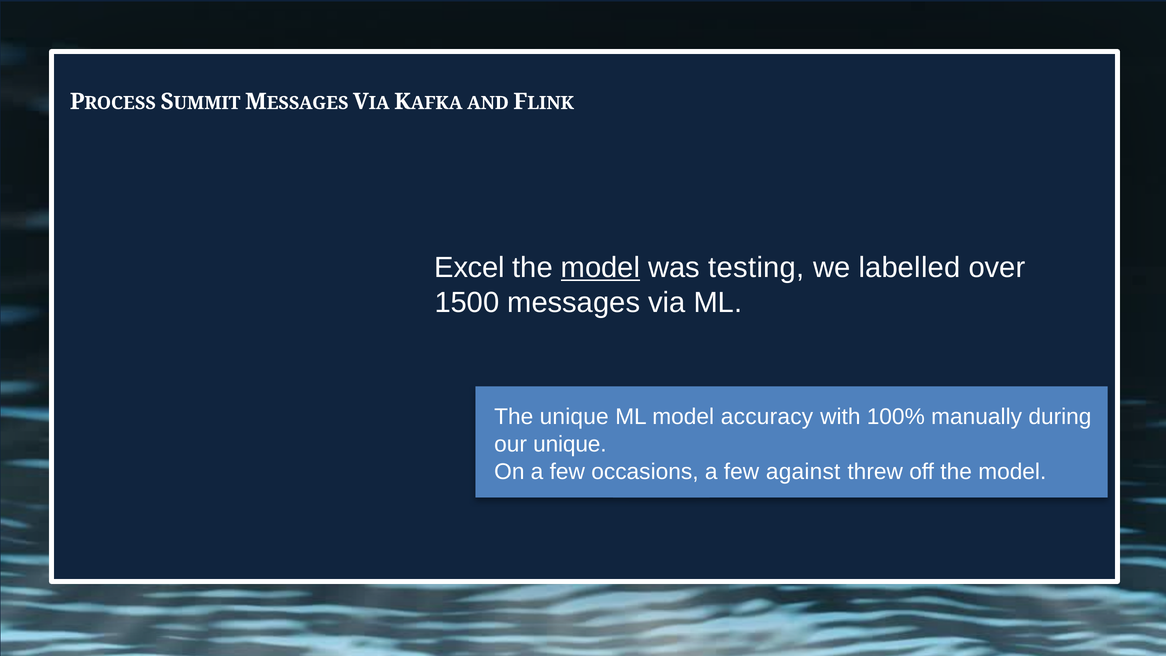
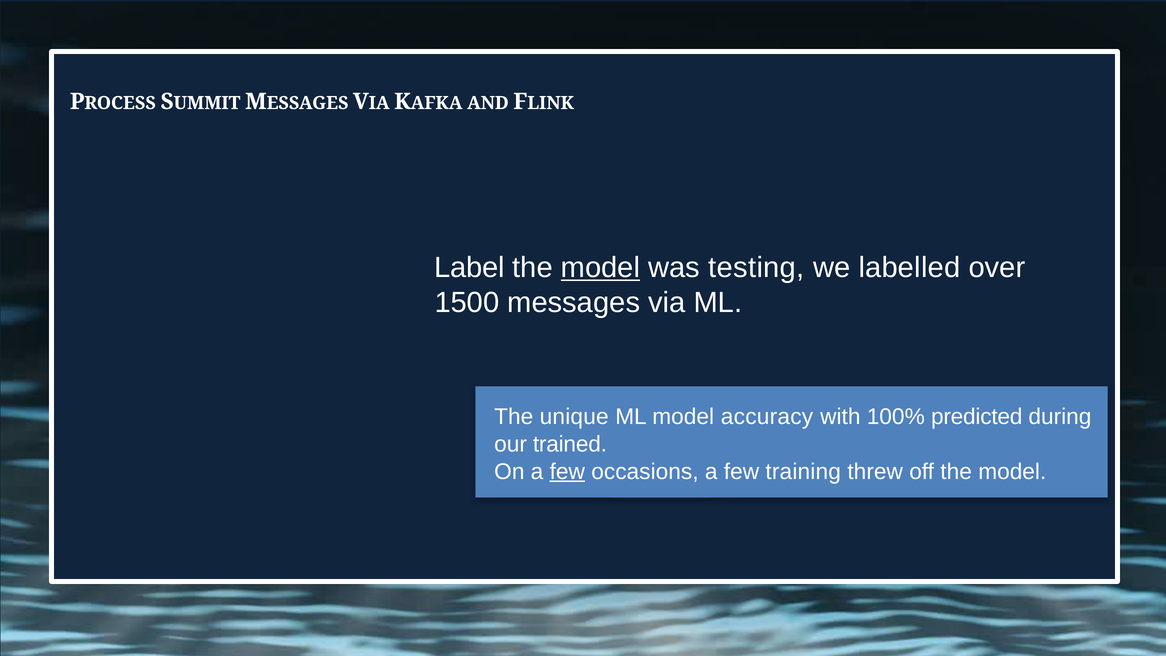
Excel: Excel -> Label
manually: manually -> predicted
our unique: unique -> trained
few at (567, 471) underline: none -> present
against: against -> training
